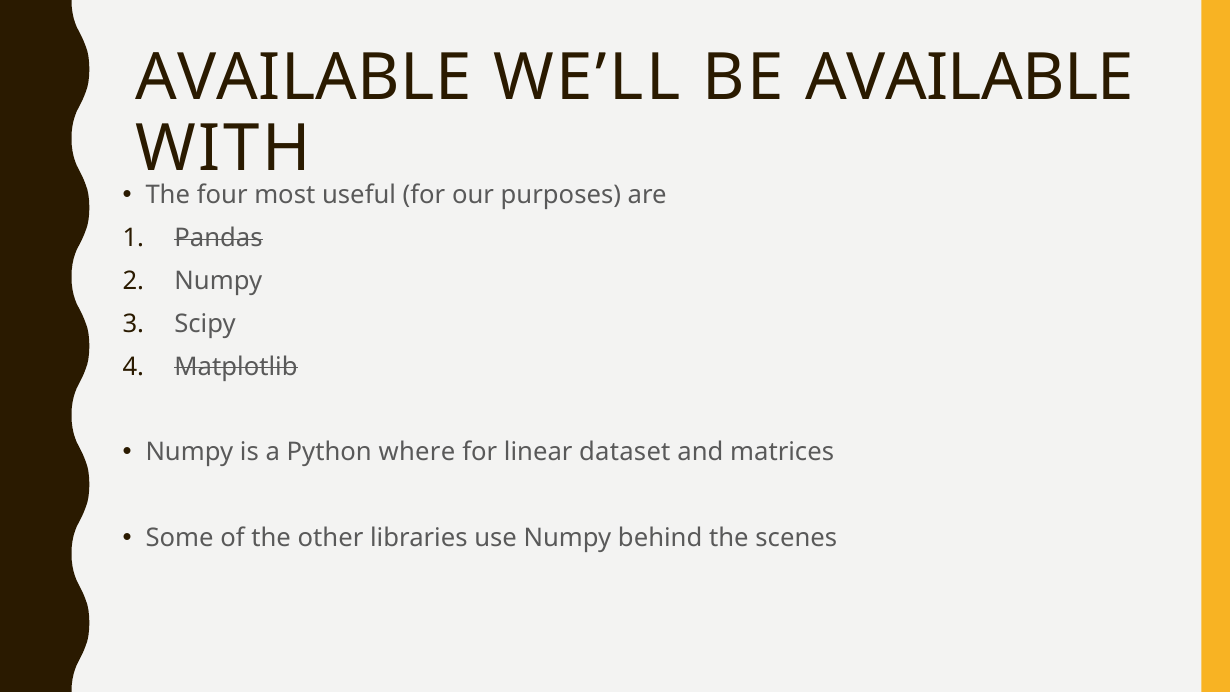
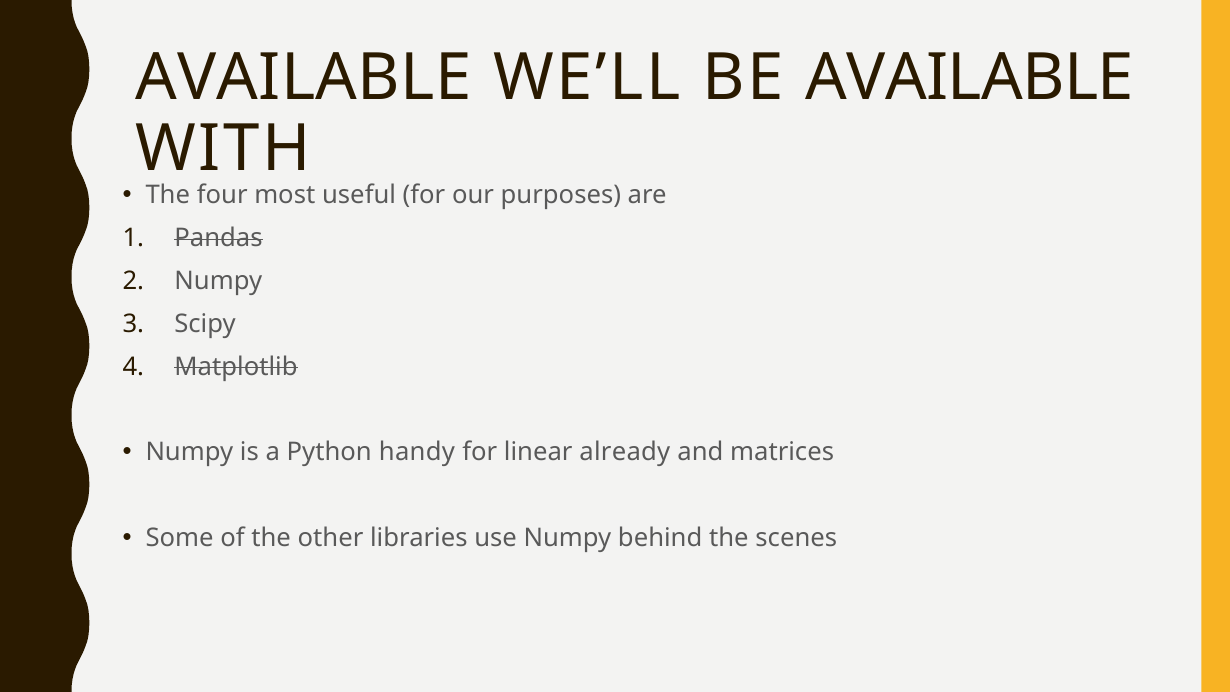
where: where -> handy
dataset: dataset -> already
